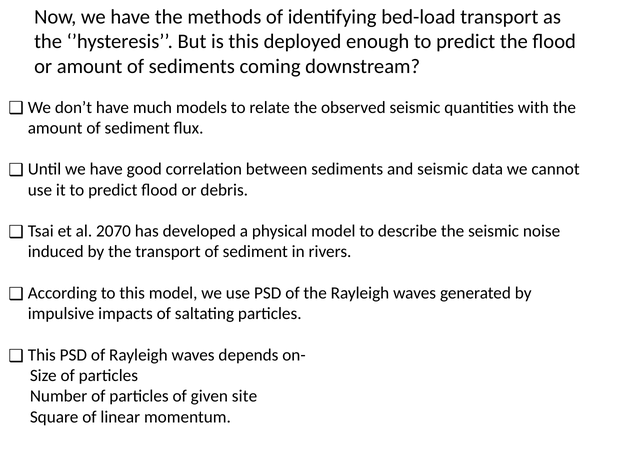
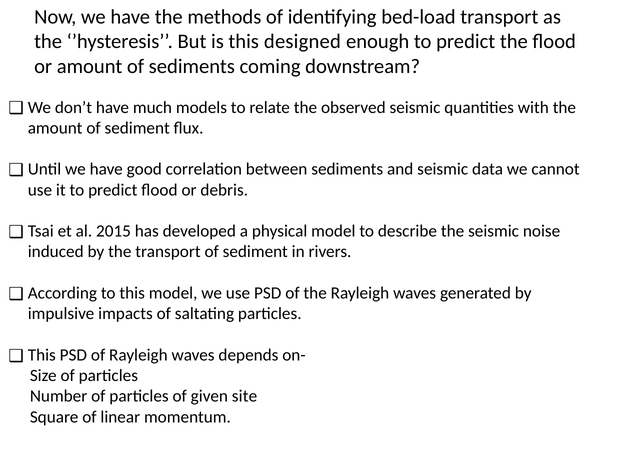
deployed: deployed -> designed
2070: 2070 -> 2015
